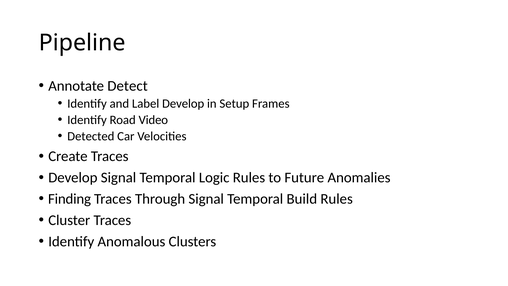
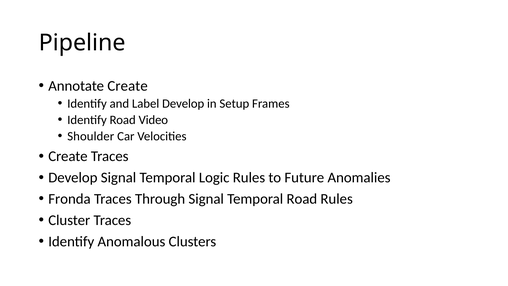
Annotate Detect: Detect -> Create
Detected: Detected -> Shoulder
Finding: Finding -> Fronda
Temporal Build: Build -> Road
